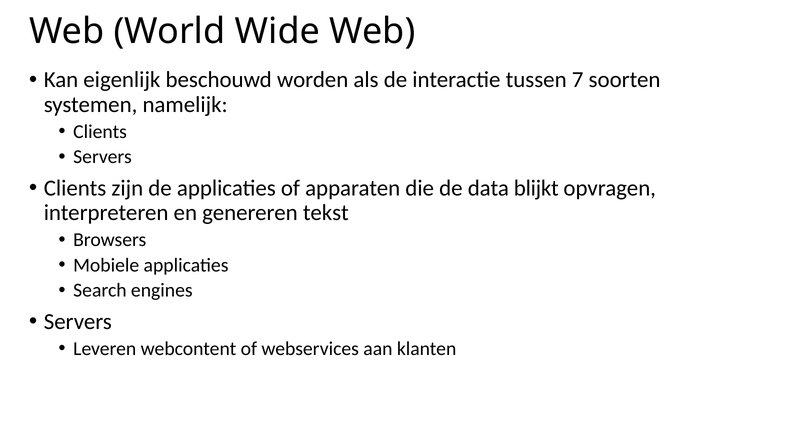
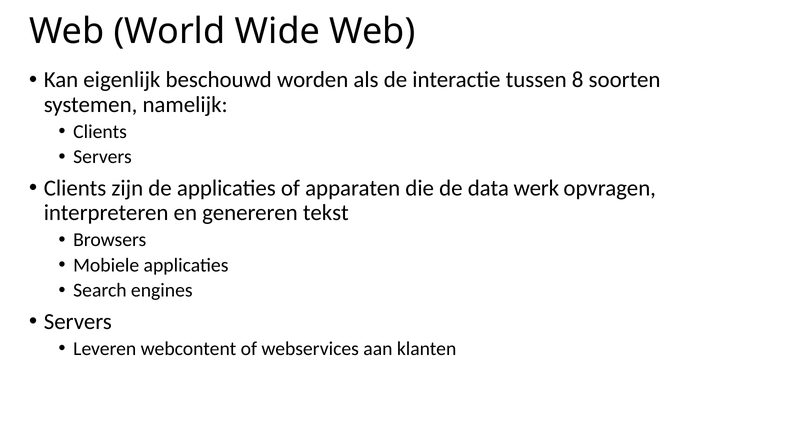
7: 7 -> 8
blijkt: blijkt -> werk
